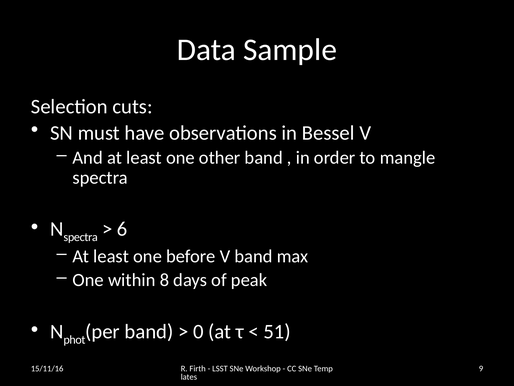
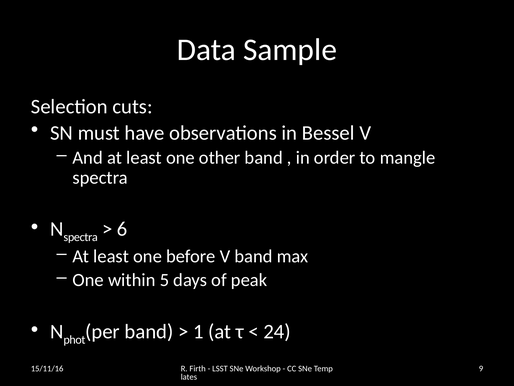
8: 8 -> 5
0: 0 -> 1
51: 51 -> 24
